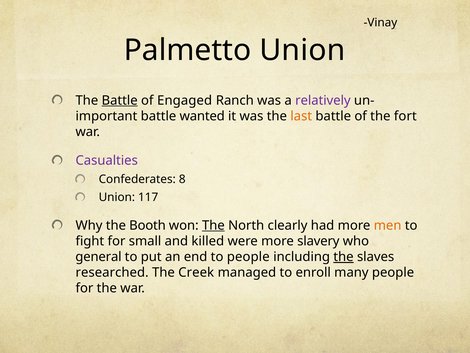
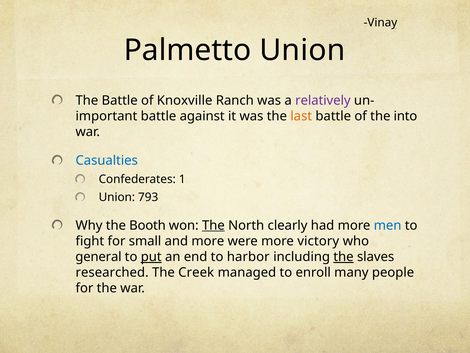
Battle at (120, 100) underline: present -> none
Engaged: Engaged -> Knoxville
wanted: wanted -> against
fort: fort -> into
Casualties colour: purple -> blue
8: 8 -> 1
117: 117 -> 793
men colour: orange -> blue
and killed: killed -> more
slavery: slavery -> victory
put underline: none -> present
to people: people -> harbor
